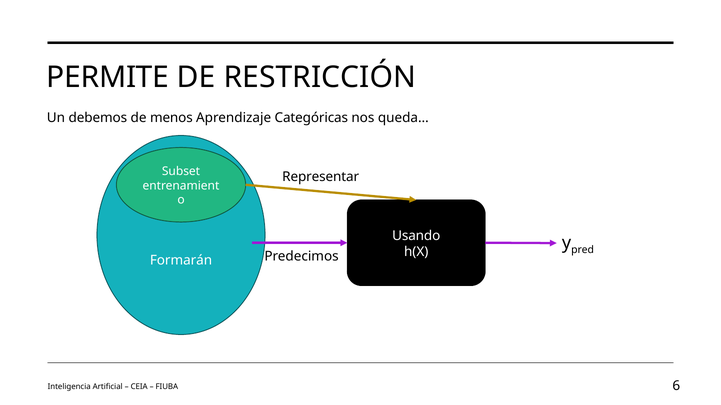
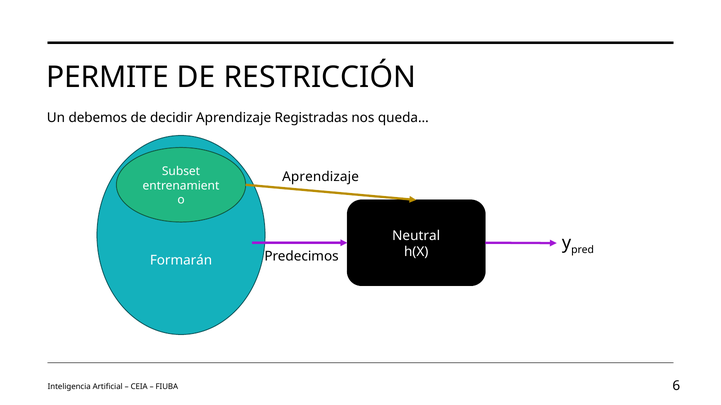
menos: menos -> decidir
Categóricas: Categóricas -> Registradas
Representar at (321, 177): Representar -> Aprendizaje
Usando: Usando -> Neutral
